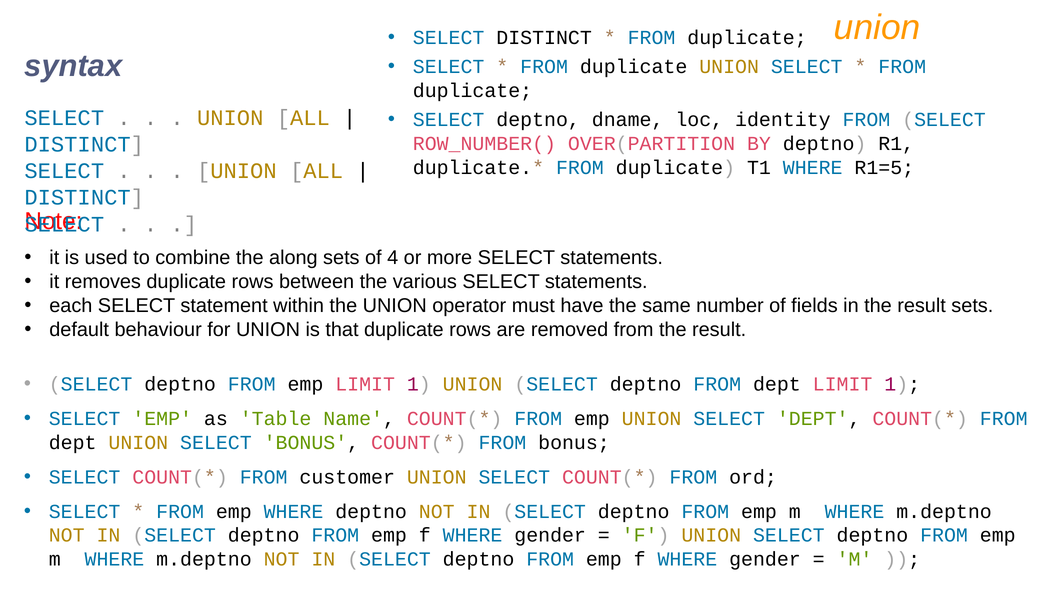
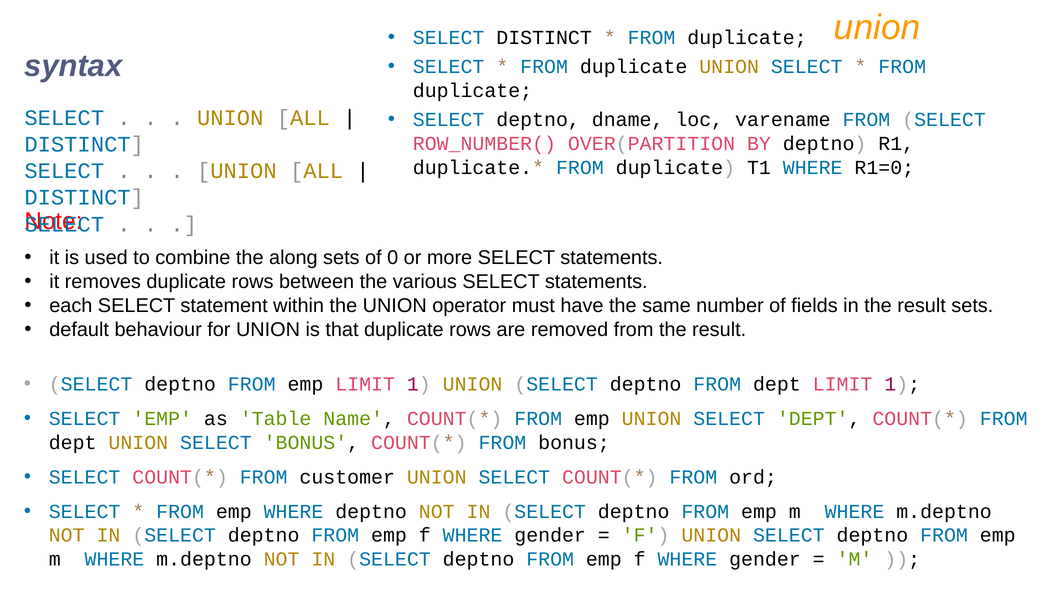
identity: identity -> varename
R1=5: R1=5 -> R1=0
4: 4 -> 0
